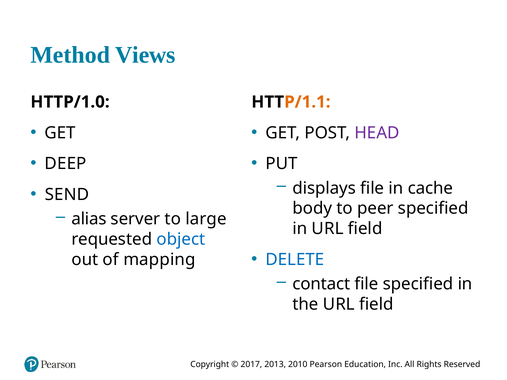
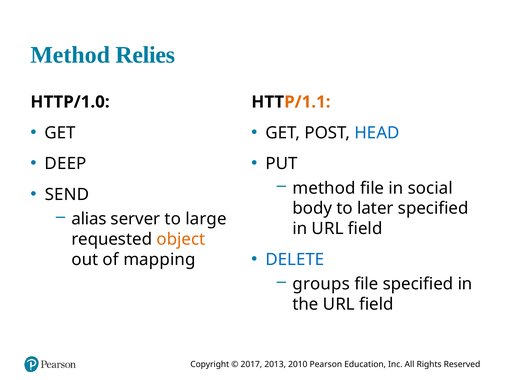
Views: Views -> Relies
HEAD colour: purple -> blue
displays at (324, 188): displays -> method
cache: cache -> social
peer: peer -> later
object colour: blue -> orange
contact: contact -> groups
